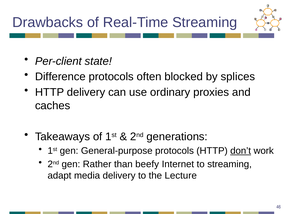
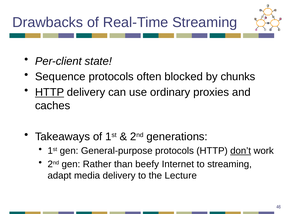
Difference: Difference -> Sequence
splices: splices -> chunks
HTTP at (50, 92) underline: none -> present
